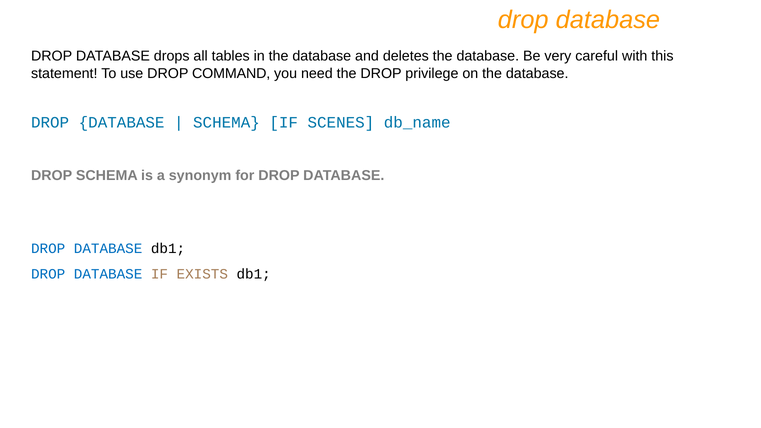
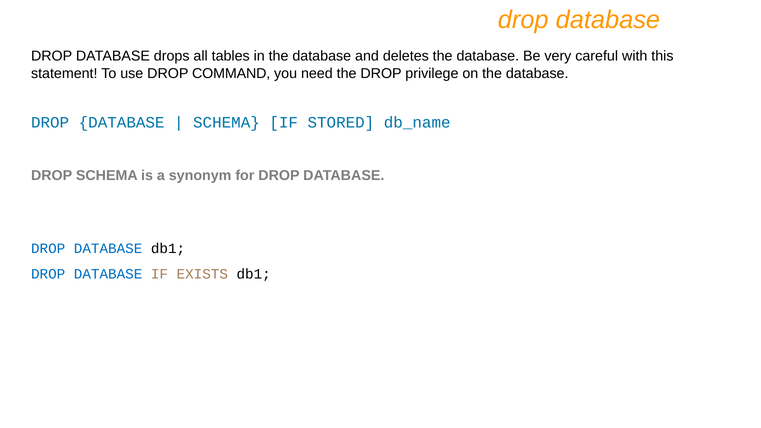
SCENES: SCENES -> STORED
